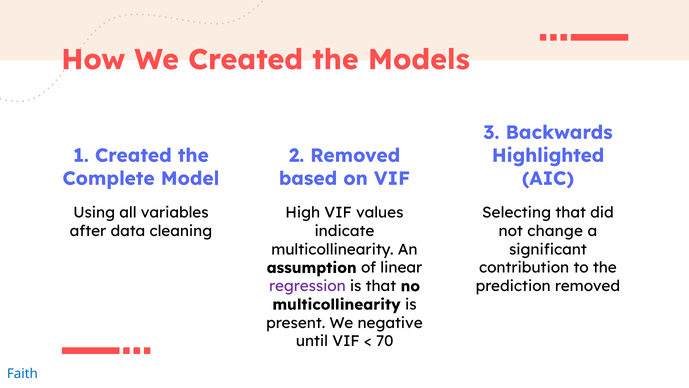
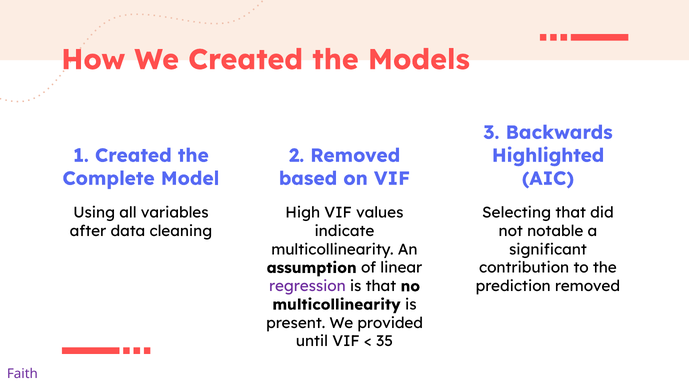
change: change -> notable
negative: negative -> provided
70: 70 -> 35
Faith colour: blue -> purple
